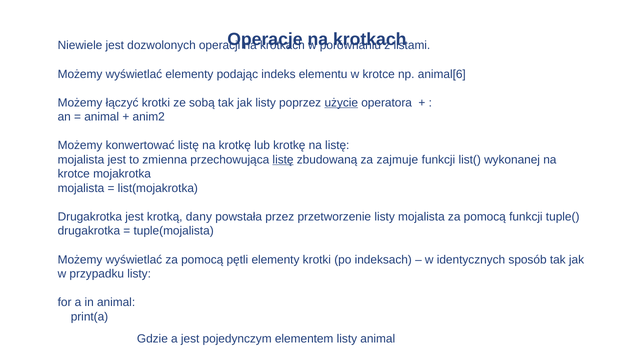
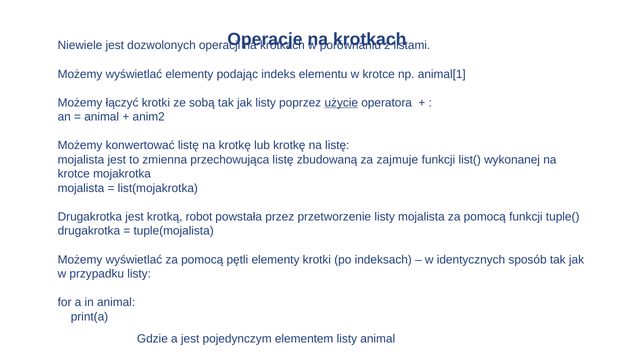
animal[6: animal[6 -> animal[1
listę at (283, 160) underline: present -> none
dany: dany -> robot
